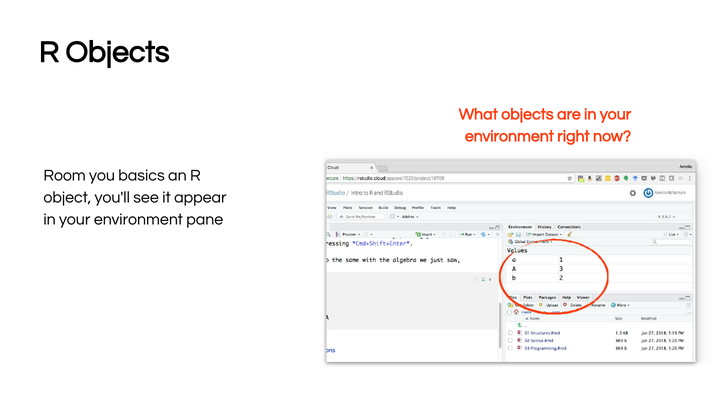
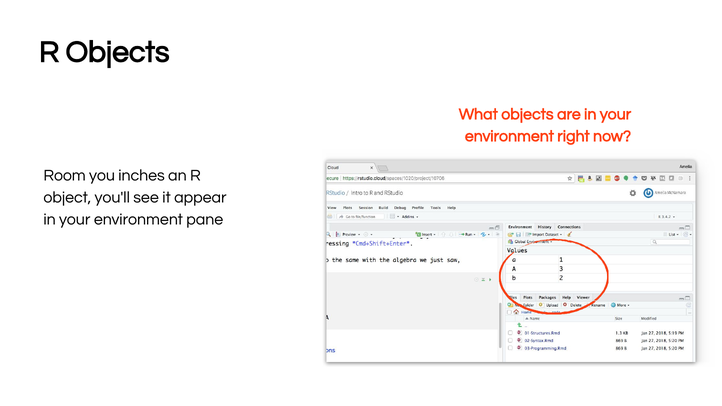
basics: basics -> inches
